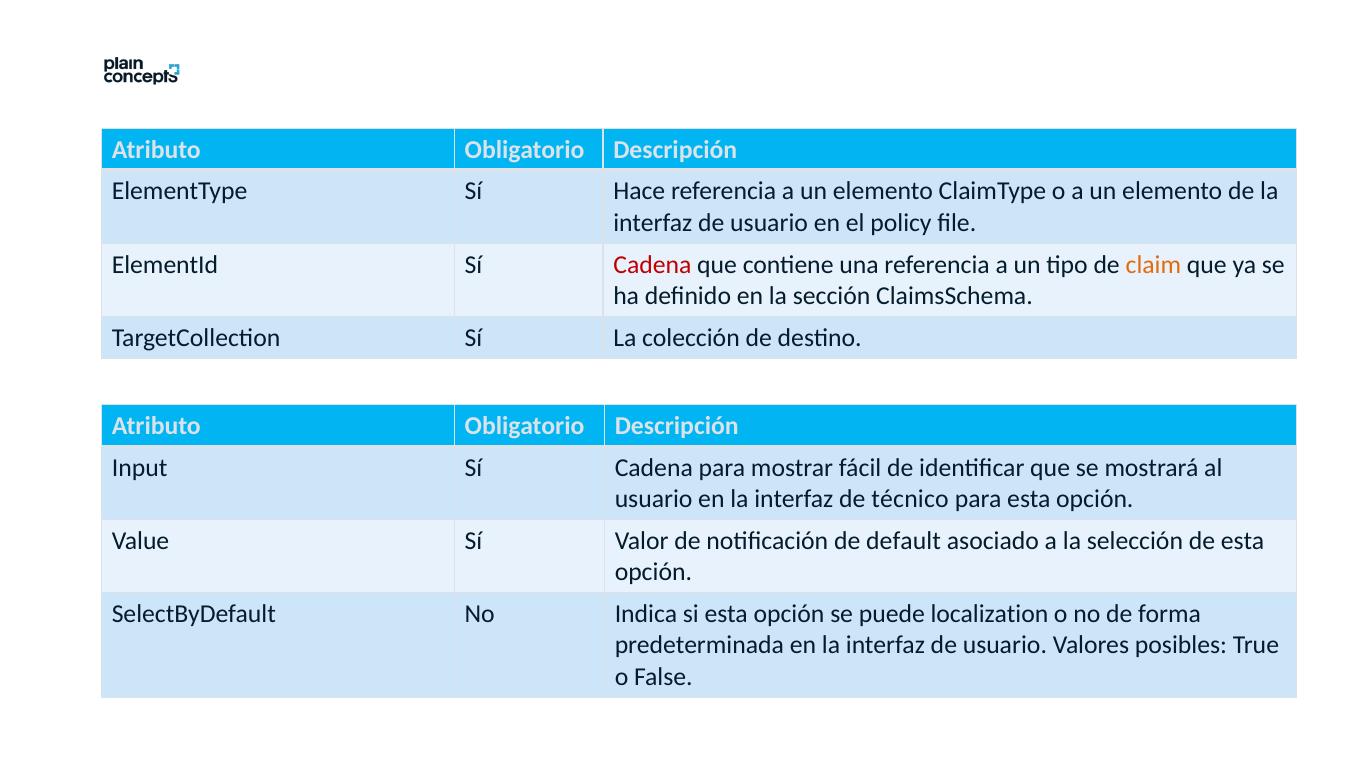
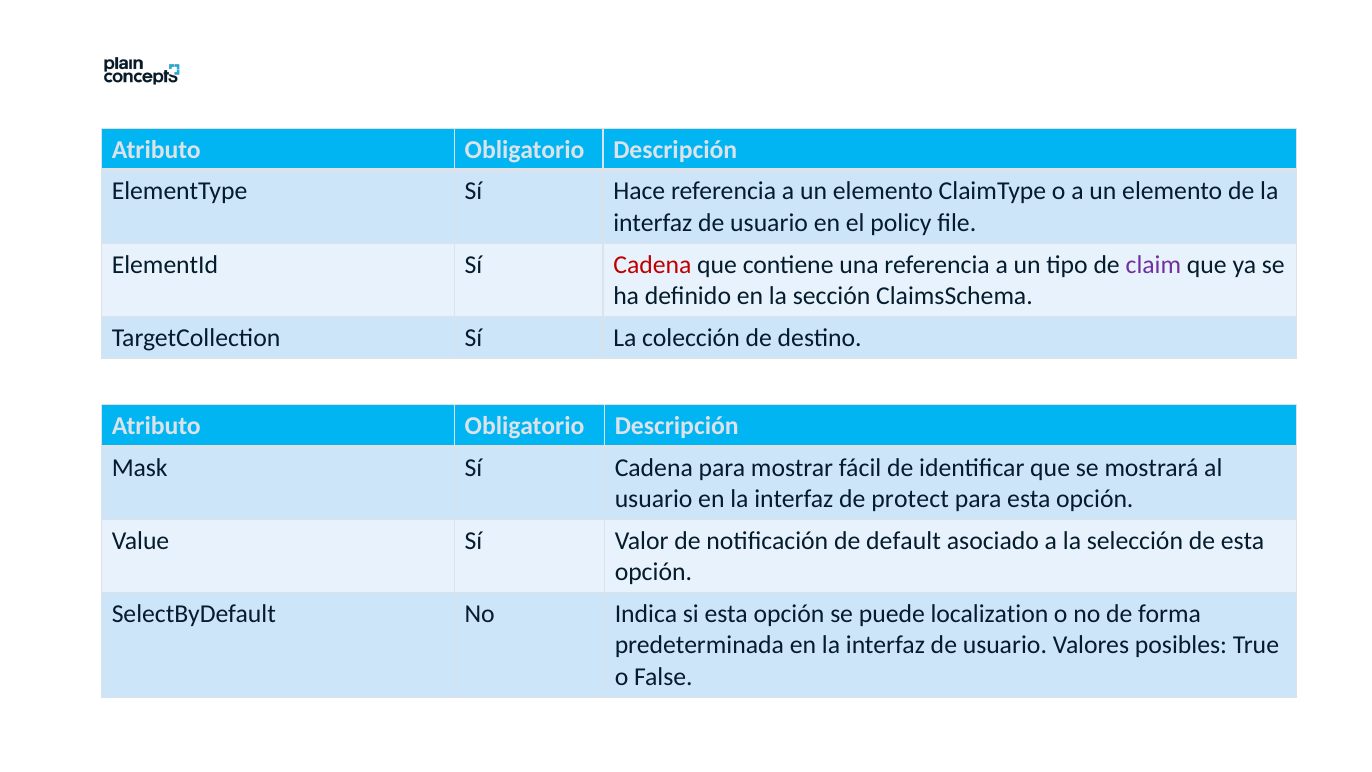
claim colour: orange -> purple
Input: Input -> Mask
técnico: técnico -> protect
